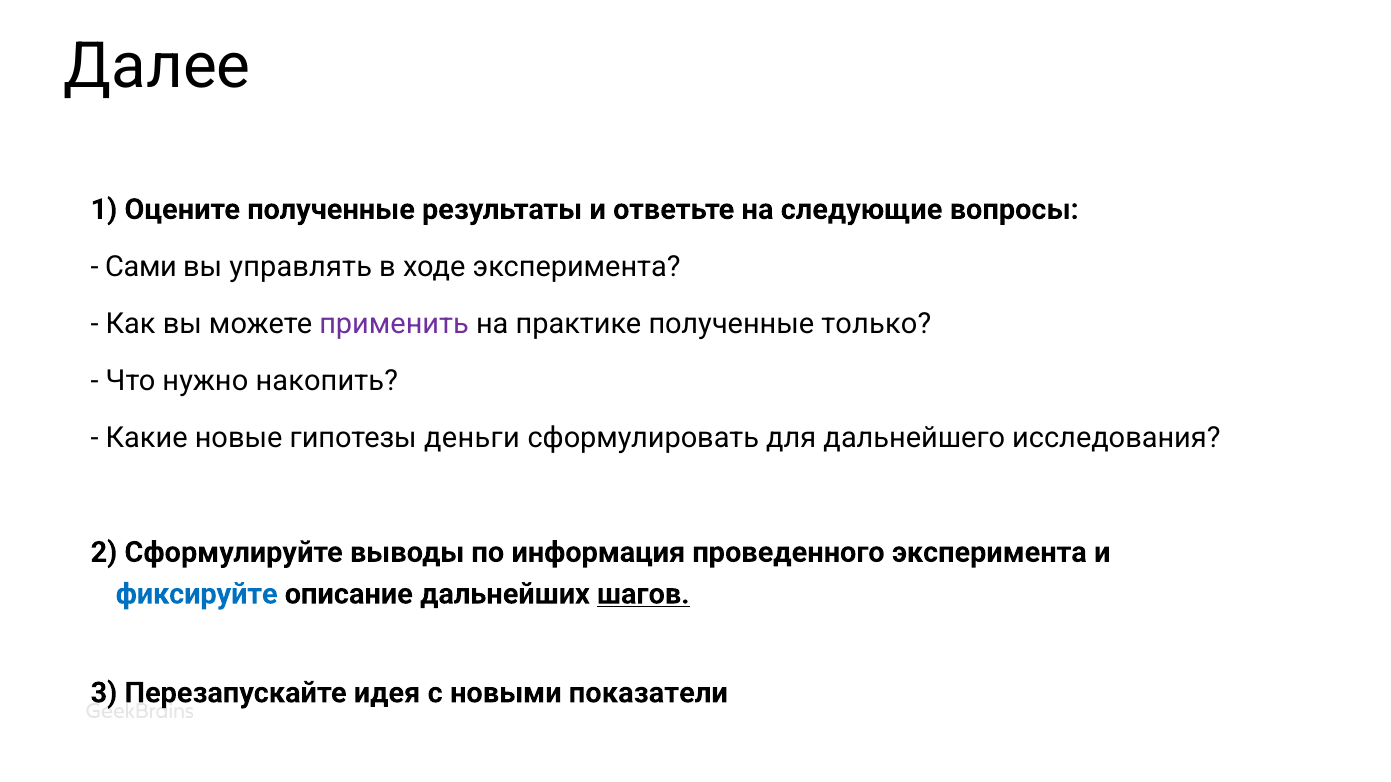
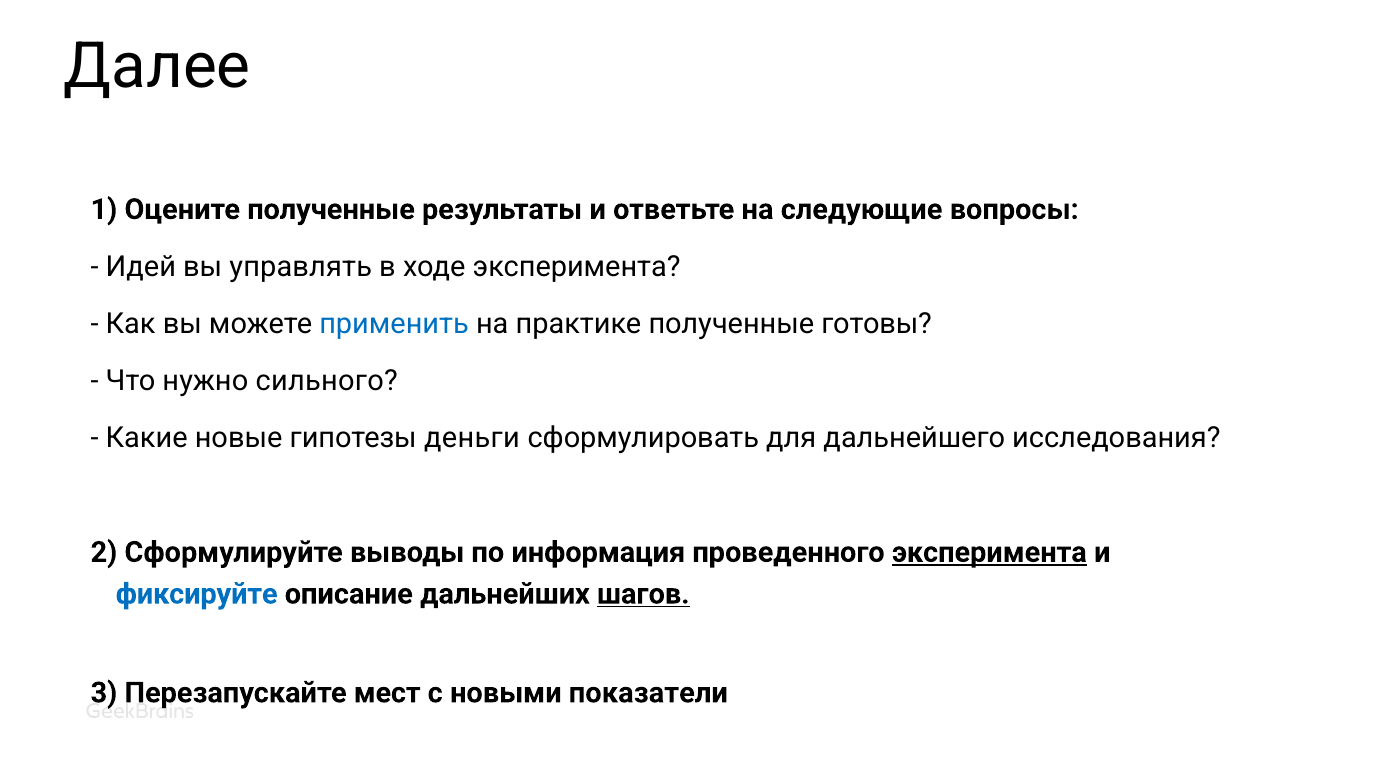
Сами: Сами -> Идей
применить colour: purple -> blue
только: только -> готовы
накопить: накопить -> сильного
эксперимента at (989, 553) underline: none -> present
идея: идея -> мест
